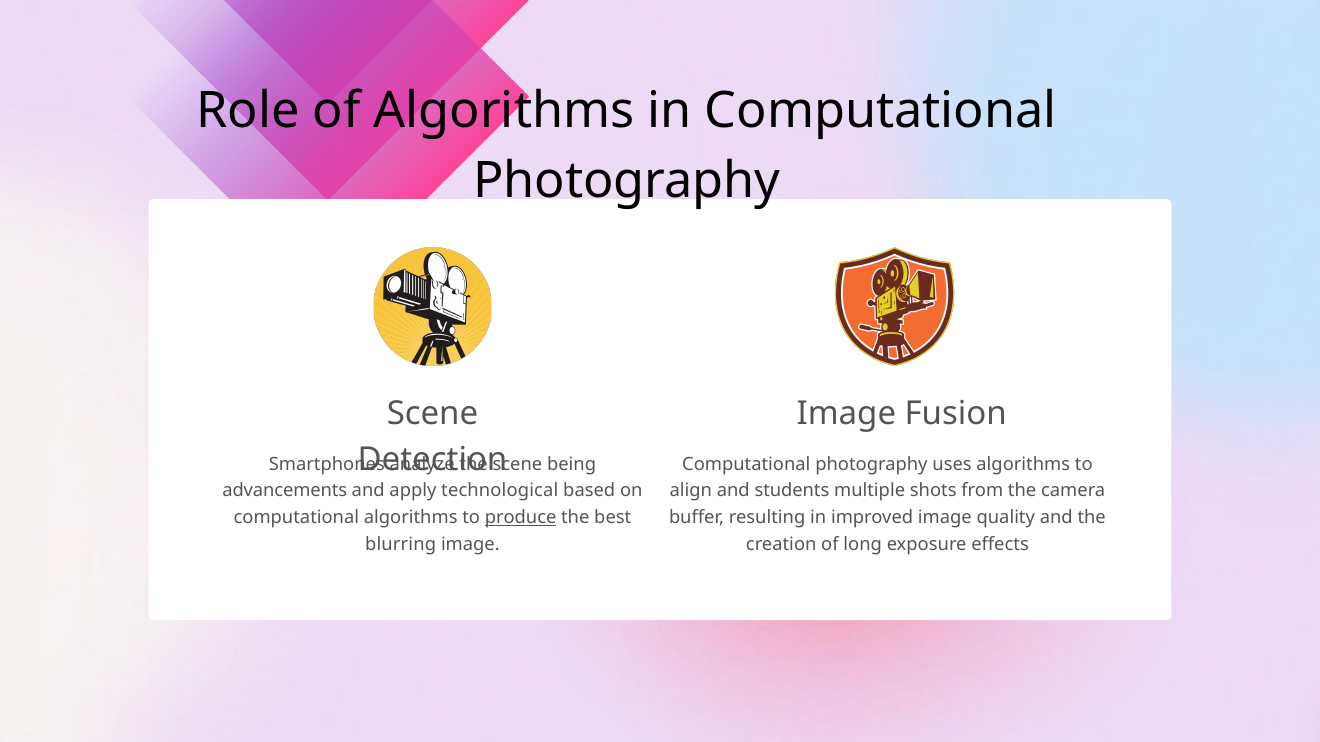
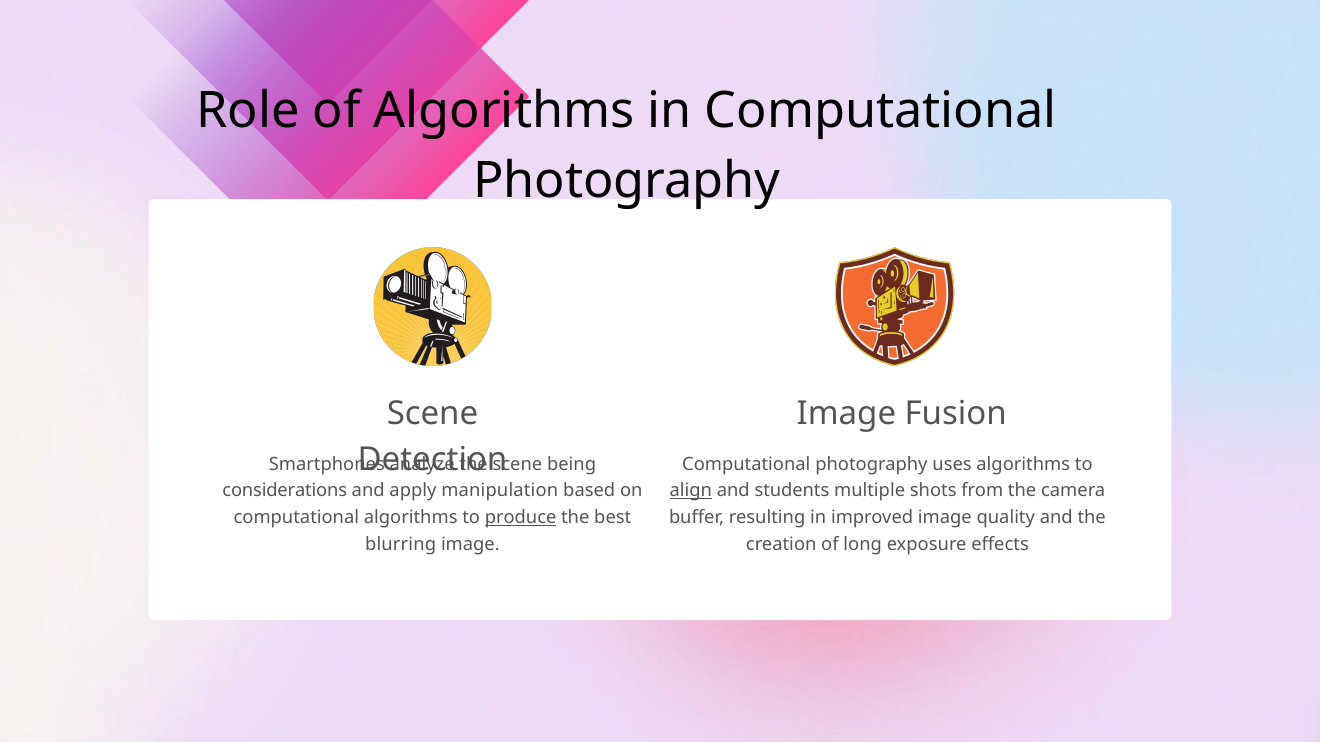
advancements: advancements -> considerations
technological: technological -> manipulation
align underline: none -> present
